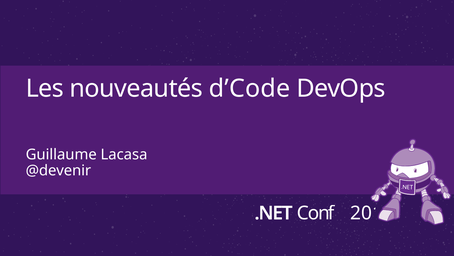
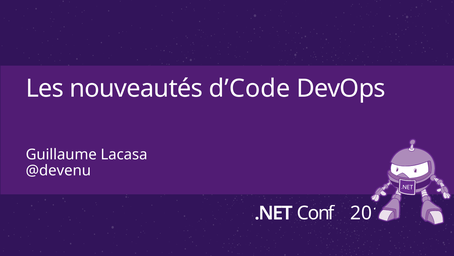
@devenir: @devenir -> @devenu
